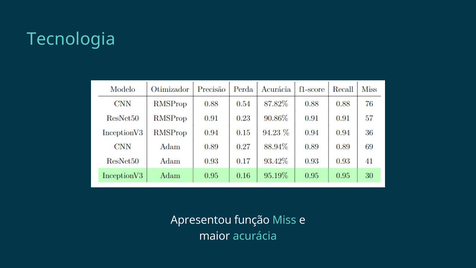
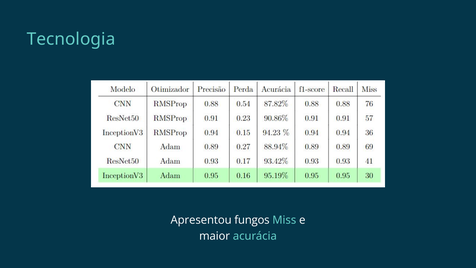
função: função -> fungos
